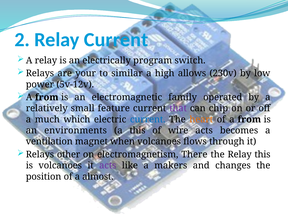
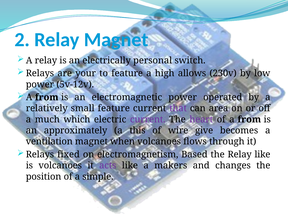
Relay Current: Current -> Magnet
program: program -> personal
to similar: similar -> feature
electromagnetic family: family -> power
chip: chip -> area
current at (148, 119) colour: blue -> purple
heart colour: orange -> purple
environments: environments -> approximately
wire acts: acts -> give
other: other -> fixed
There: There -> Based
Relay this: this -> like
almost: almost -> simple
